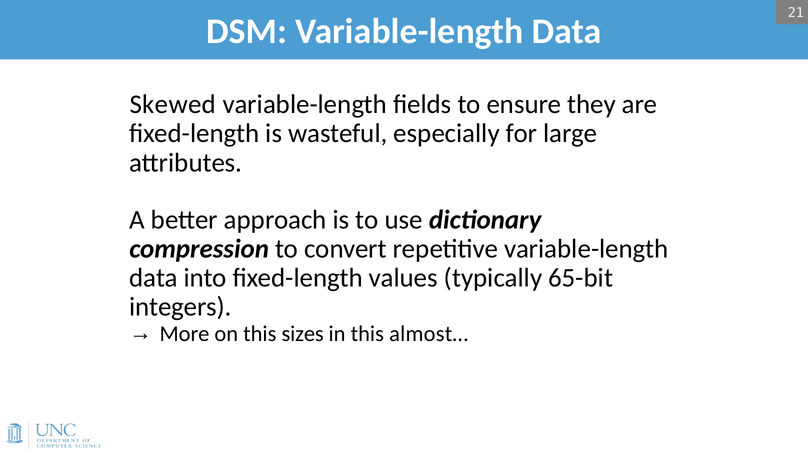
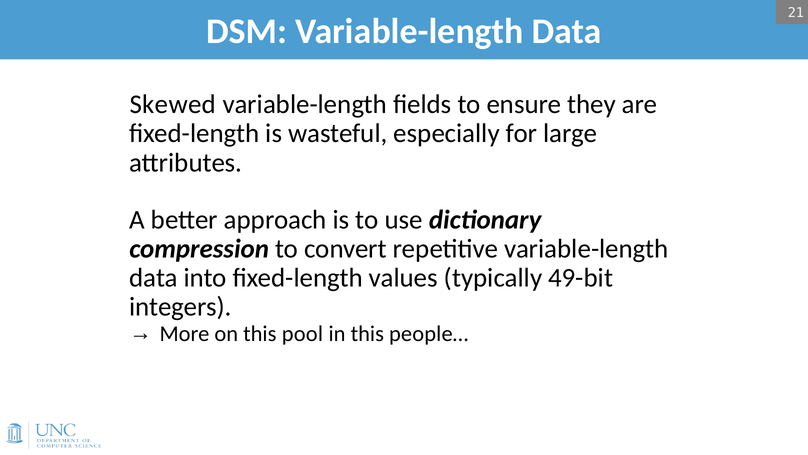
65-bit: 65-bit -> 49-bit
sizes: sizes -> pool
almost…: almost… -> people…
